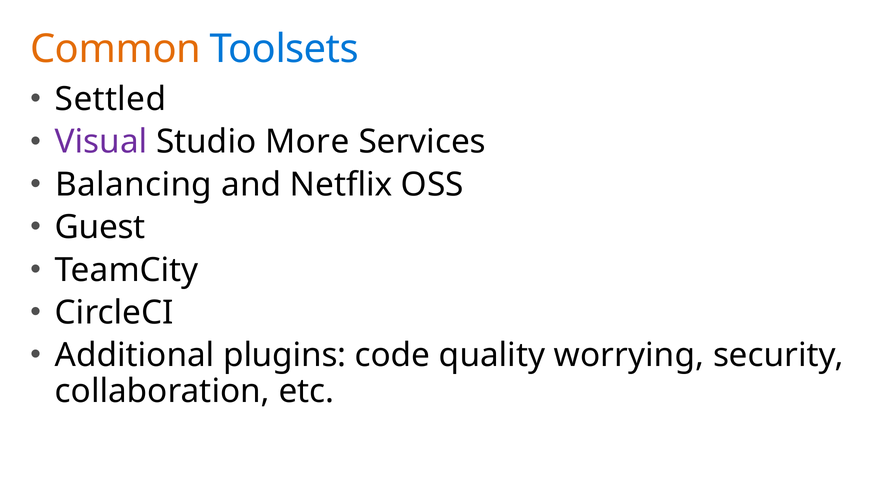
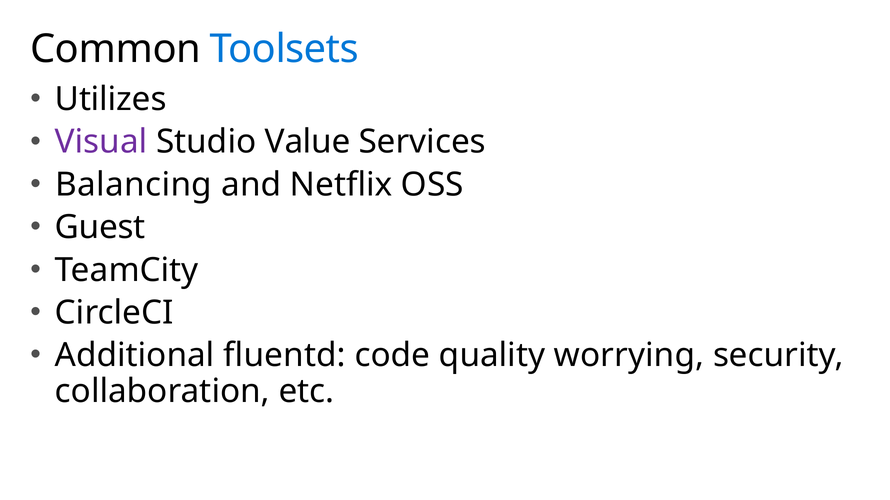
Common colour: orange -> black
Settled: Settled -> Utilizes
More: More -> Value
plugins: plugins -> fluentd
